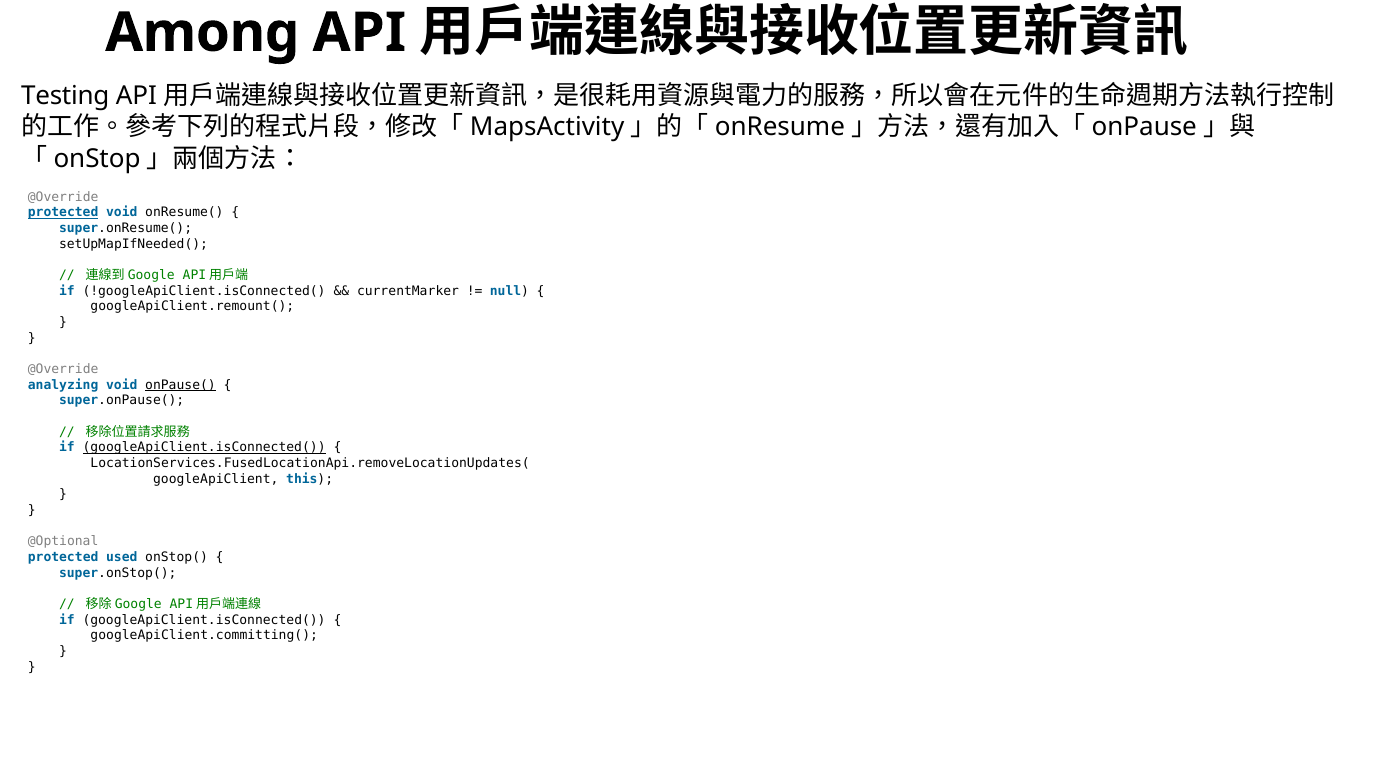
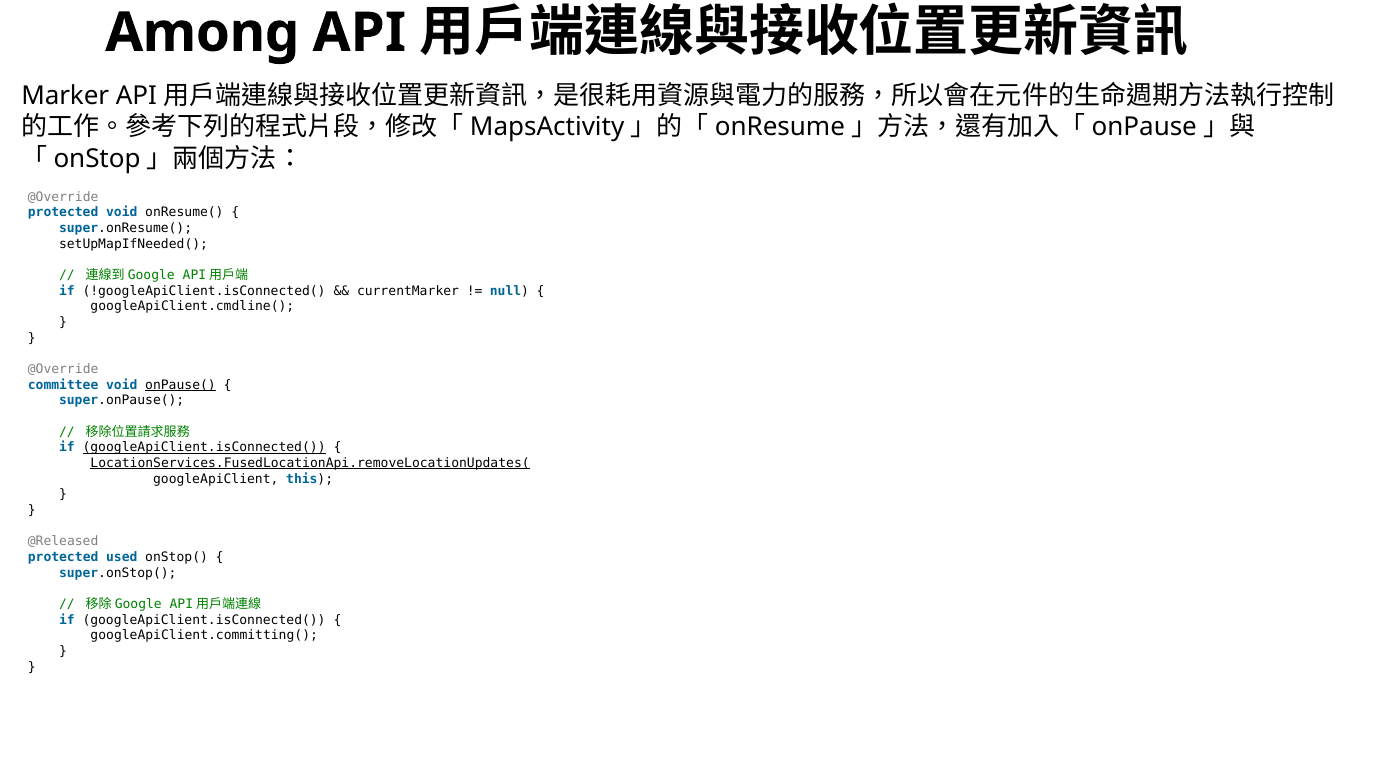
Testing: Testing -> Marker
protected at (63, 213) underline: present -> none
googleApiClient.remount(: googleApiClient.remount( -> googleApiClient.cmdline(
analyzing: analyzing -> committee
LocationServices.FusedLocationApi.removeLocationUpdates( underline: none -> present
@Optional: @Optional -> @Released
